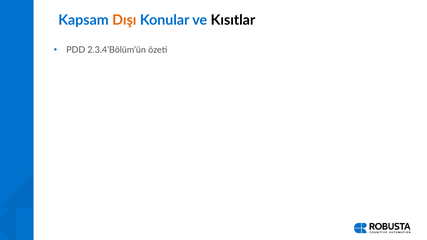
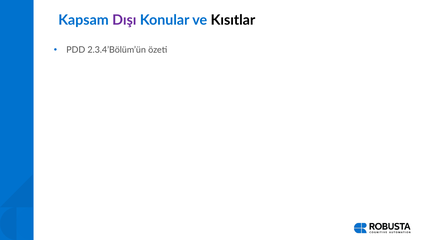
Dışı colour: orange -> purple
